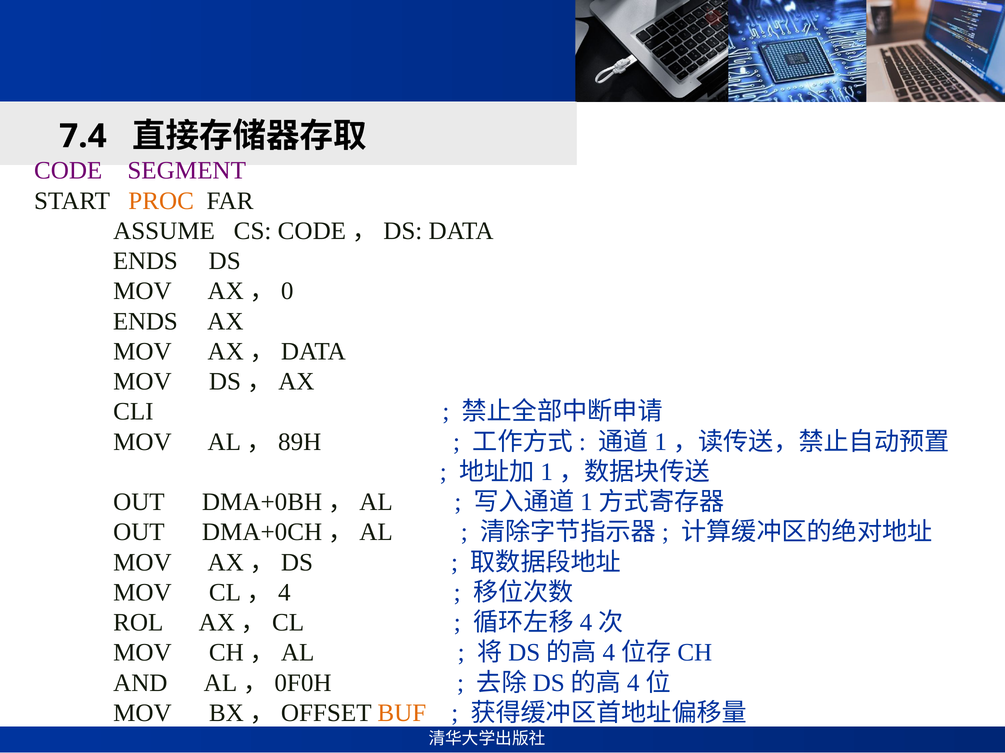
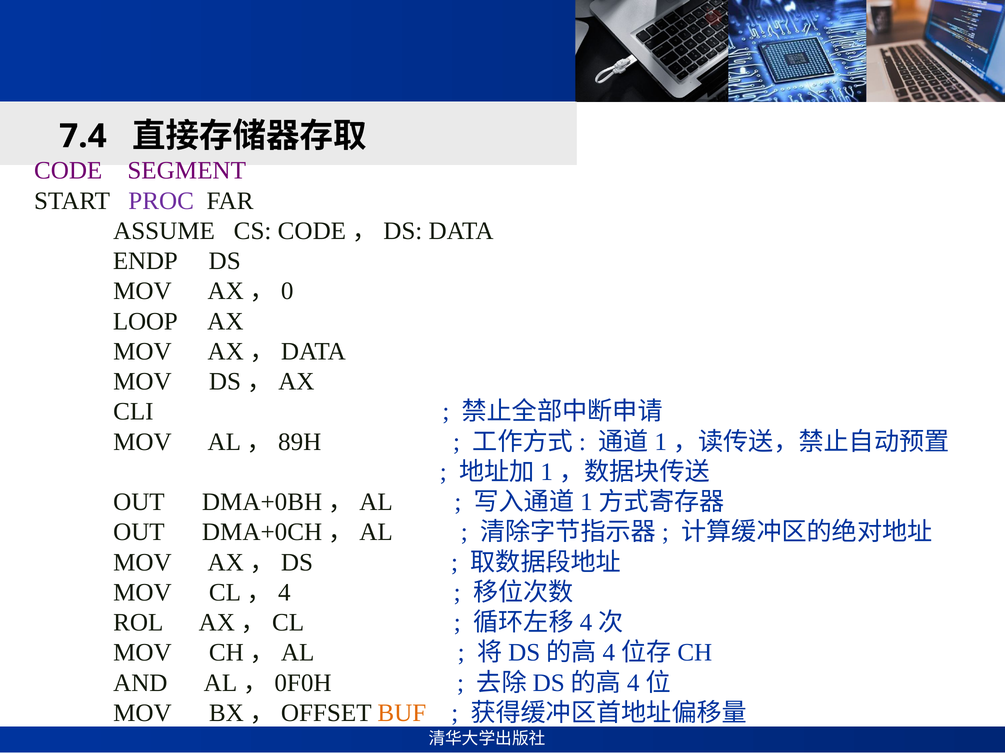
PROC colour: orange -> purple
ENDS at (145, 261): ENDS -> ENDP
ENDS at (145, 322): ENDS -> LOOP
